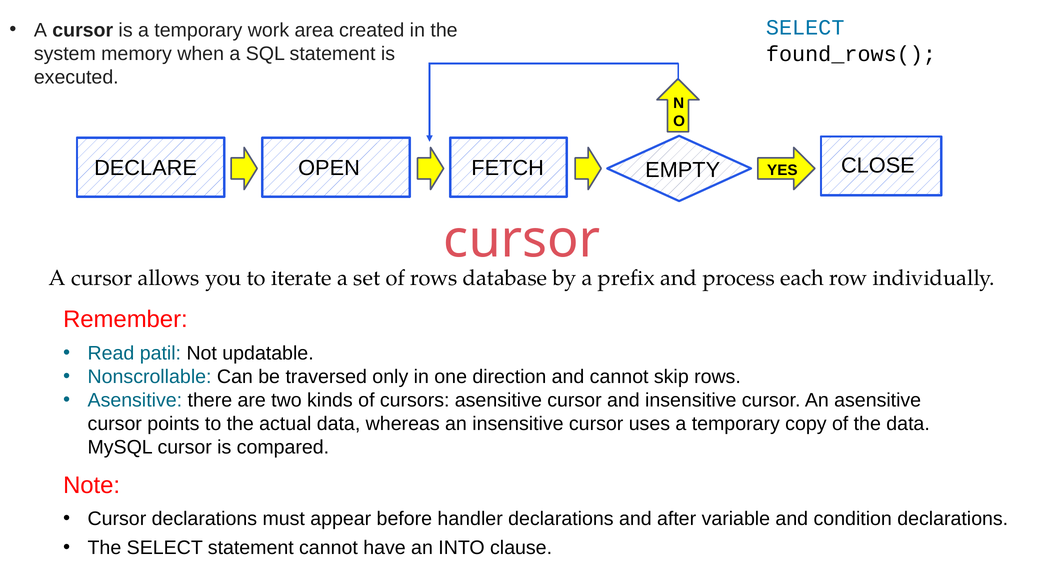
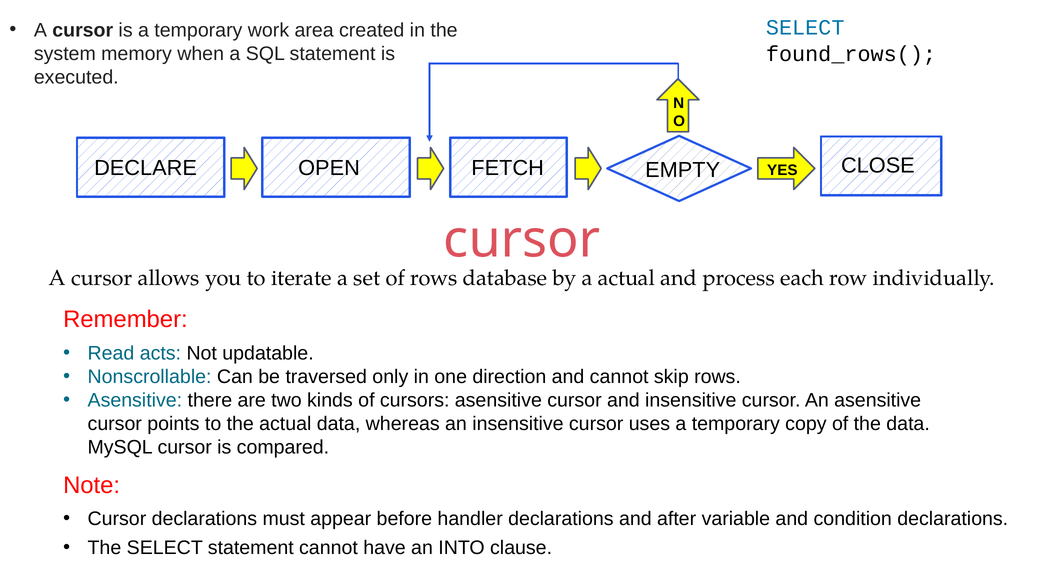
a prefix: prefix -> actual
patil: patil -> acts
